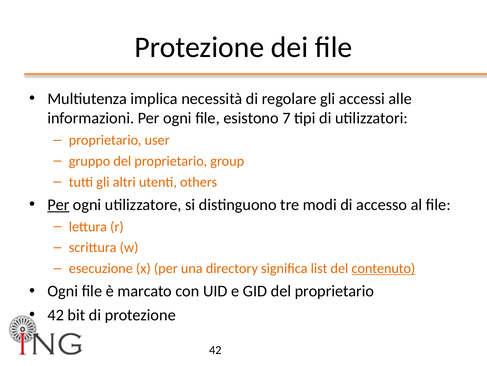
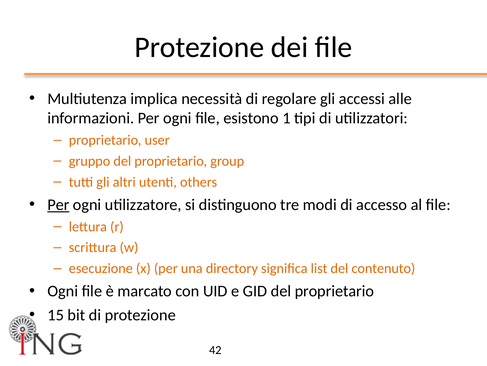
7: 7 -> 1
contenuto underline: present -> none
42 at (56, 315): 42 -> 15
